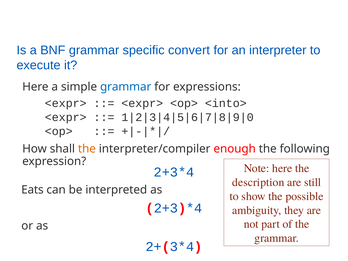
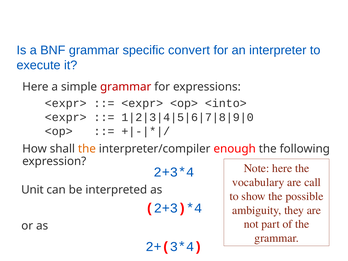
grammar at (126, 87) colour: blue -> red
description: description -> vocabulary
still: still -> call
Eats: Eats -> Unit
